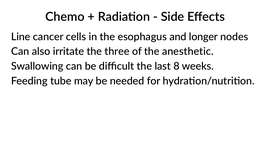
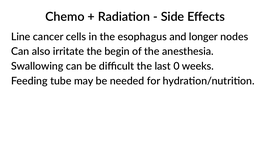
three: three -> begin
anesthetic: anesthetic -> anesthesia
8: 8 -> 0
